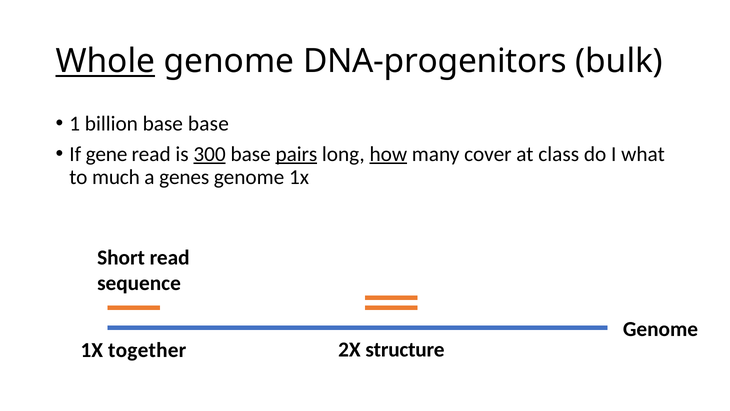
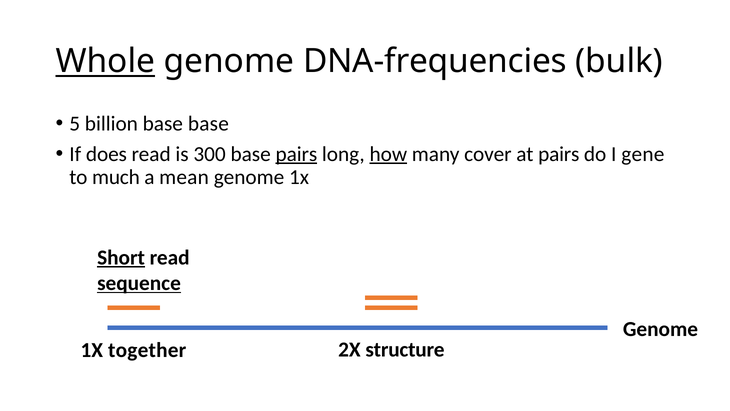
DNA-progenitors: DNA-progenitors -> DNA-frequencies
1: 1 -> 5
gene: gene -> does
300 underline: present -> none
at class: class -> pairs
what: what -> gene
genes: genes -> mean
Short underline: none -> present
sequence underline: none -> present
